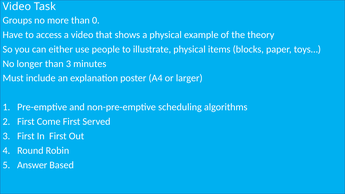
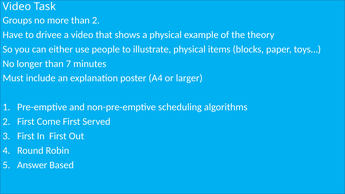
than 0: 0 -> 2
access: access -> drivee
than 3: 3 -> 7
